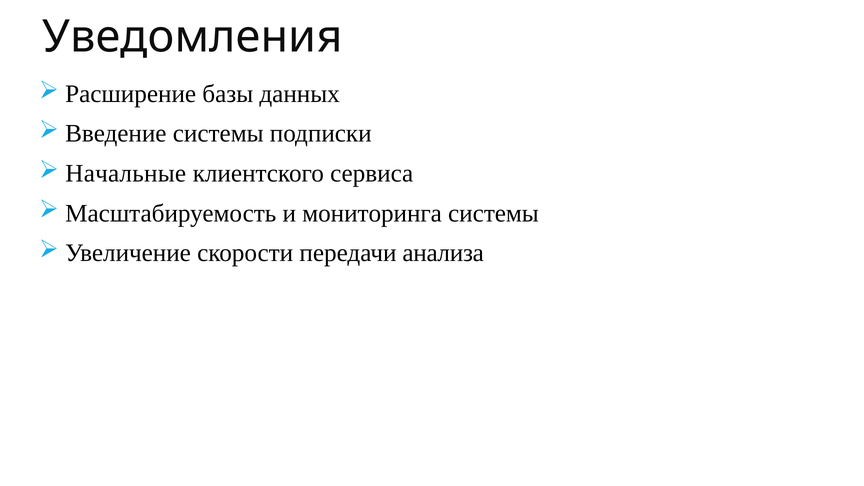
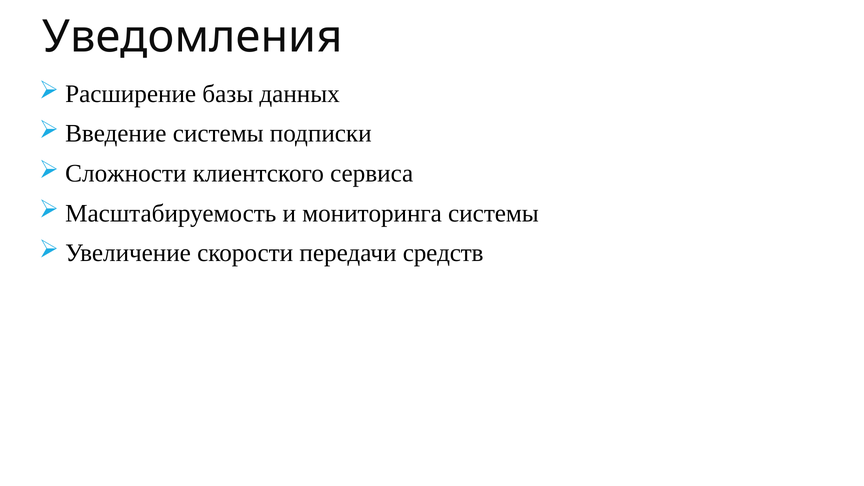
Начальные: Начальные -> Сложности
анализа: анализа -> средств
